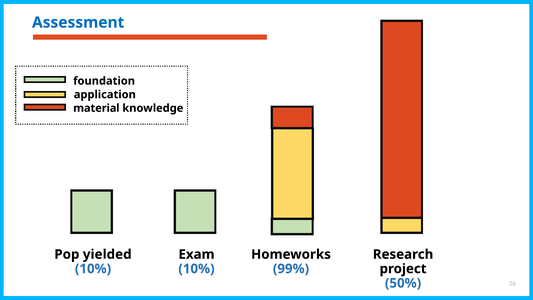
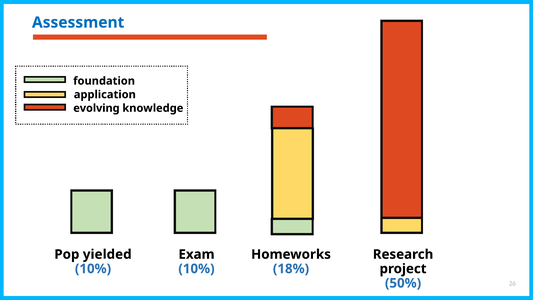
material: material -> evolving
99%: 99% -> 18%
